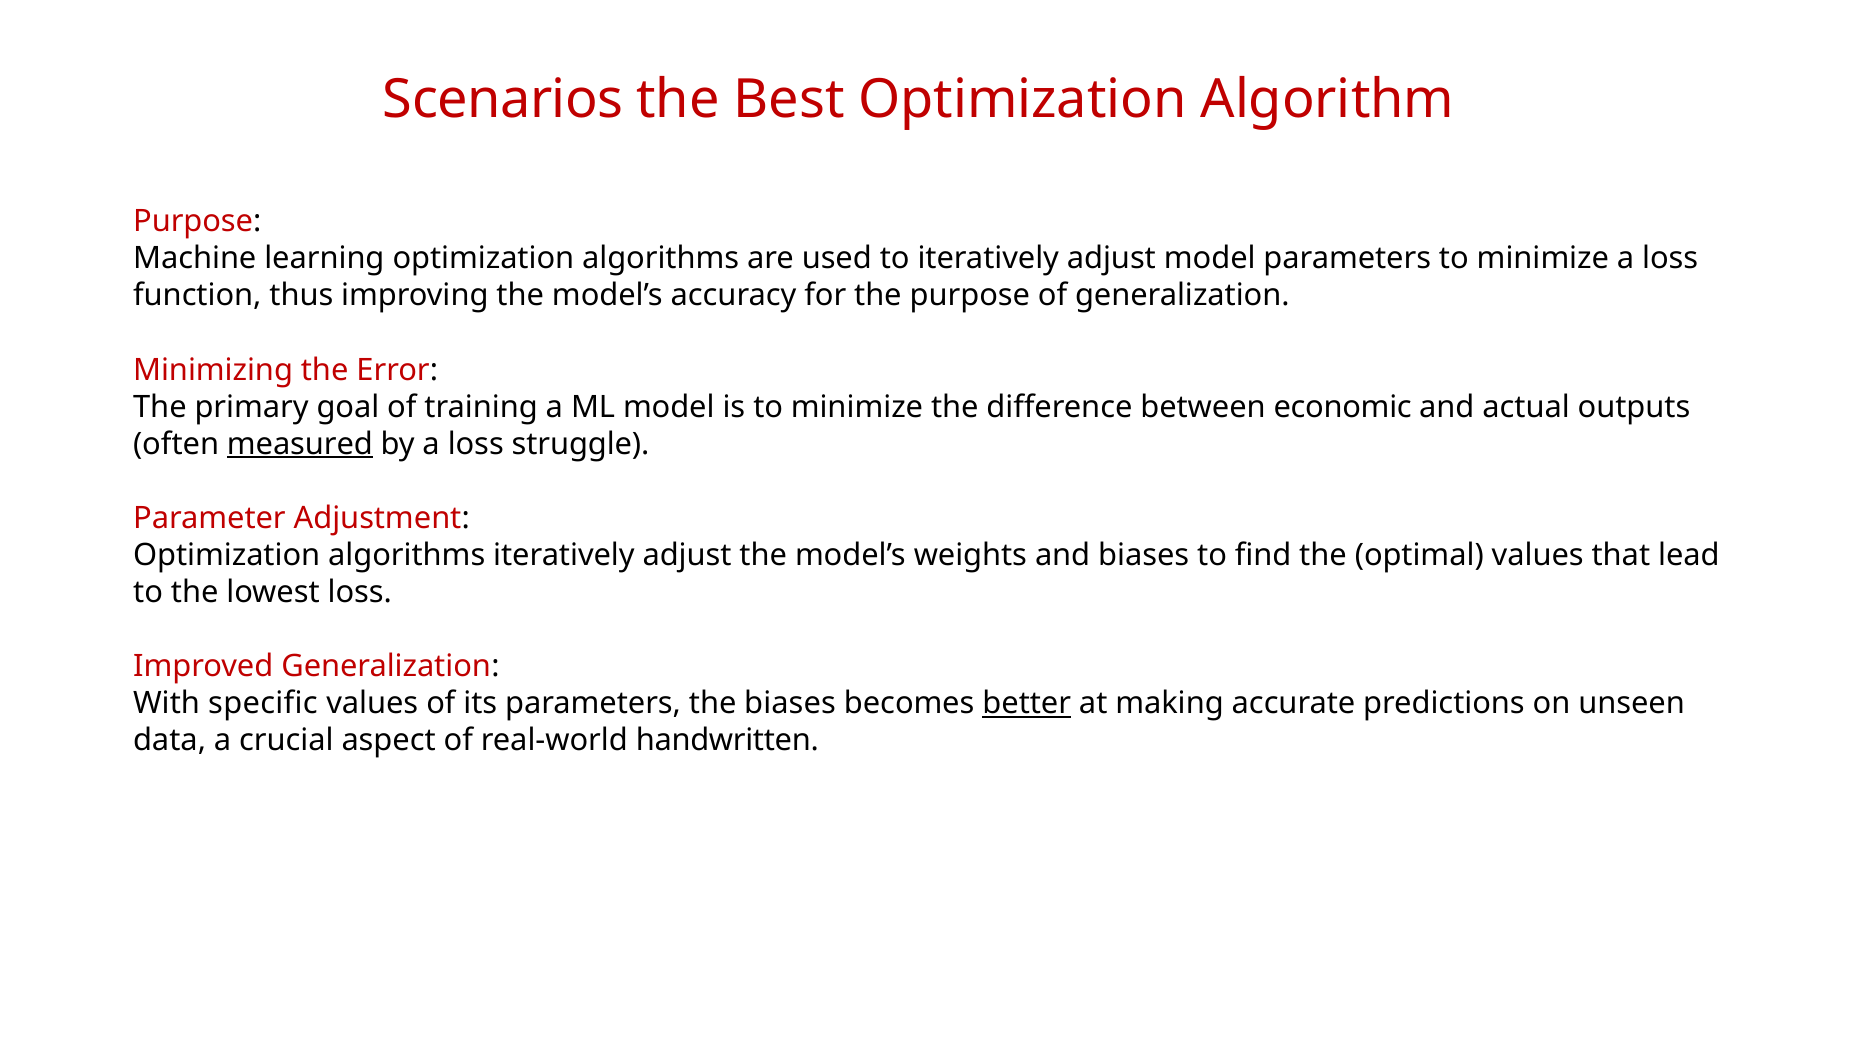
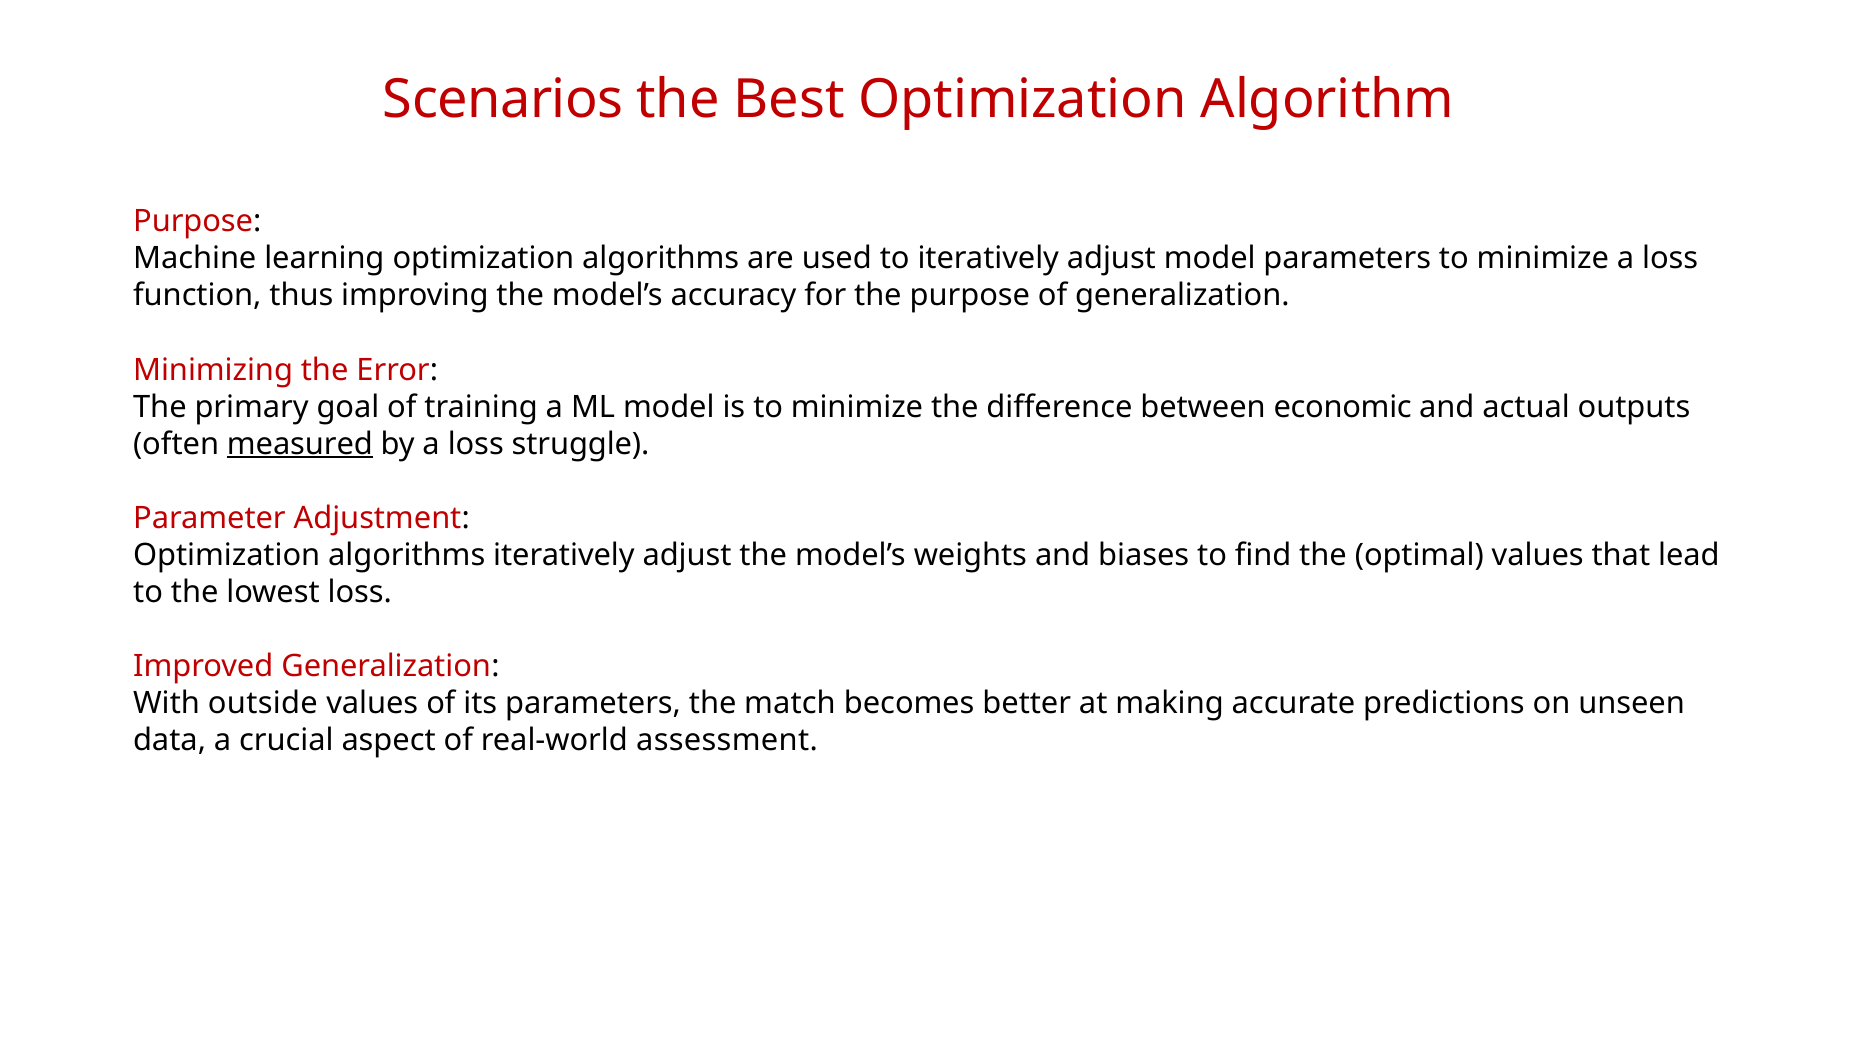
specific: specific -> outside
the biases: biases -> match
better underline: present -> none
handwritten: handwritten -> assessment
